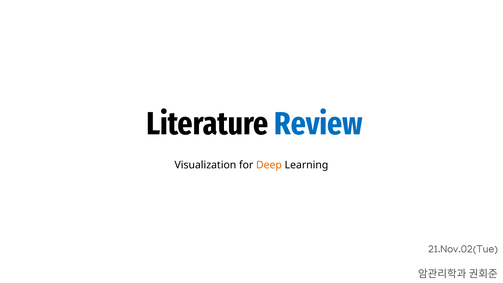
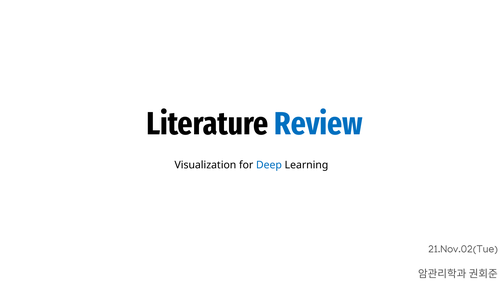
Deep colour: orange -> blue
